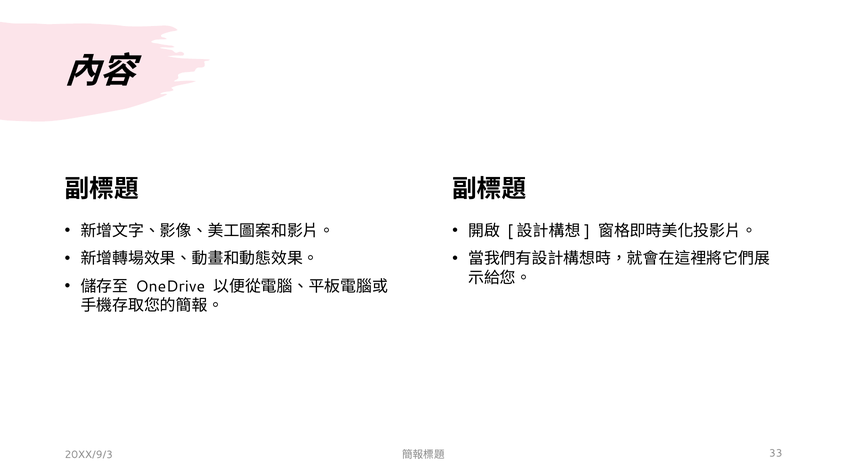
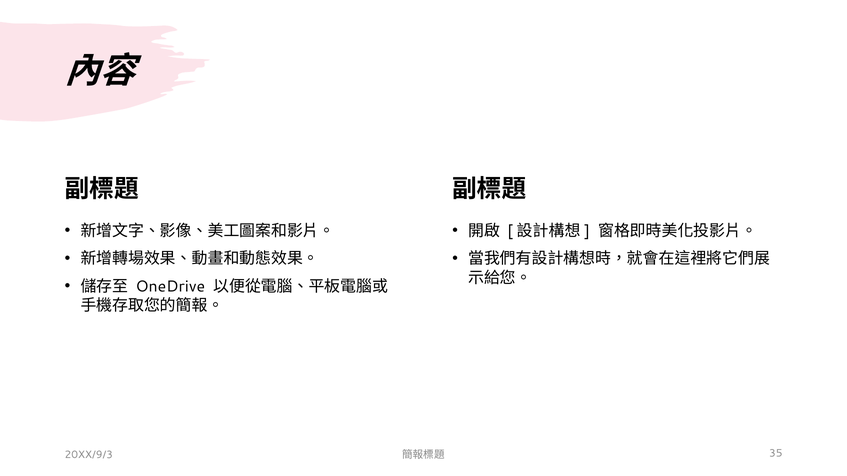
33: 33 -> 35
